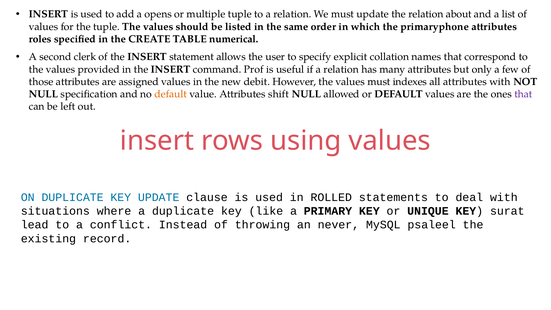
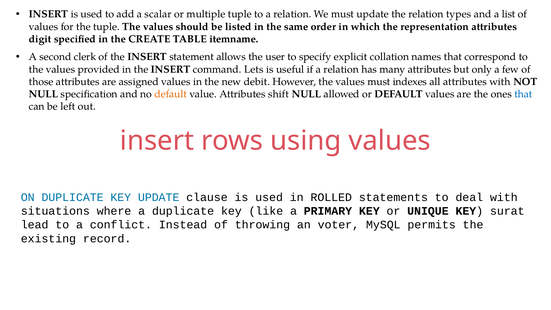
opens: opens -> scalar
about: about -> types
primaryphone: primaryphone -> representation
roles: roles -> digit
numerical: numerical -> itemname
Prof: Prof -> Lets
that at (523, 94) colour: purple -> blue
never: never -> voter
psaleel: psaleel -> permits
